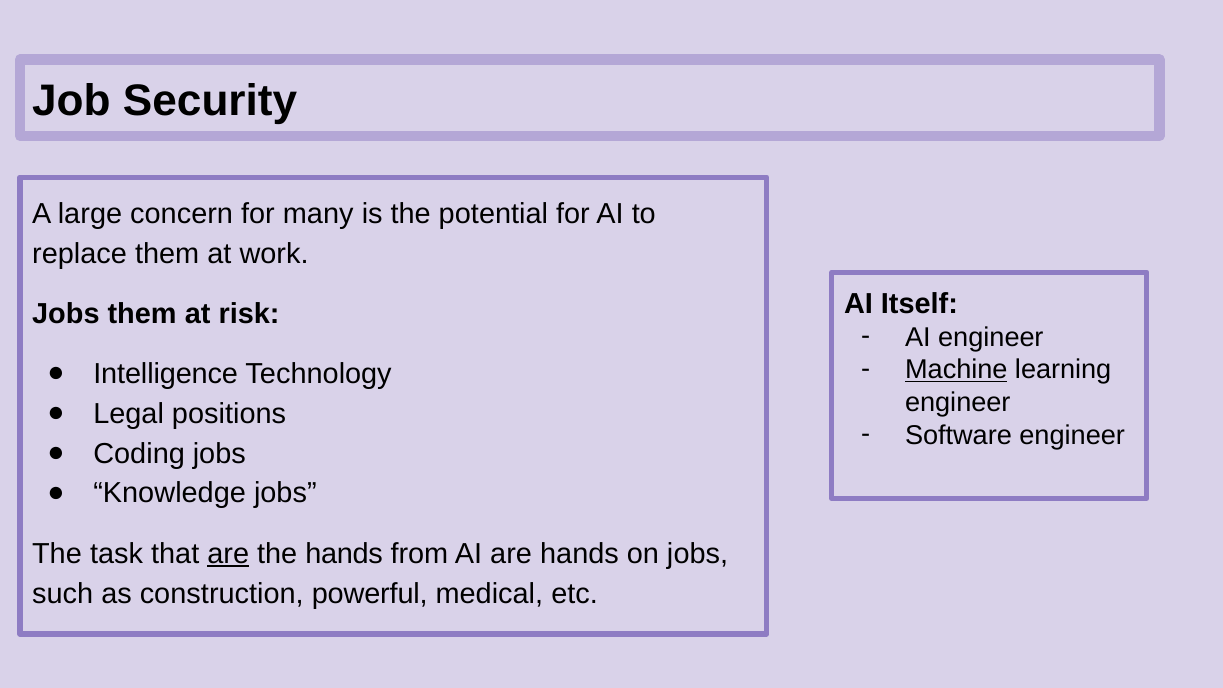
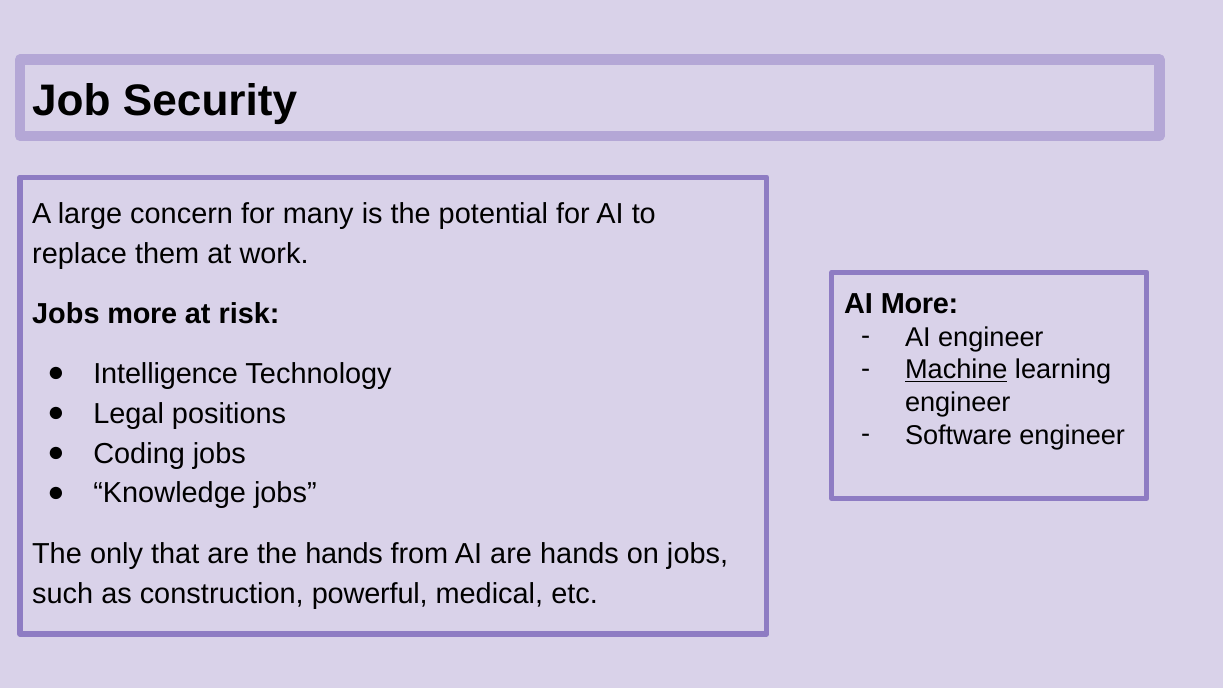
AI Itself: Itself -> More
Jobs them: them -> more
task: task -> only
are at (228, 554) underline: present -> none
